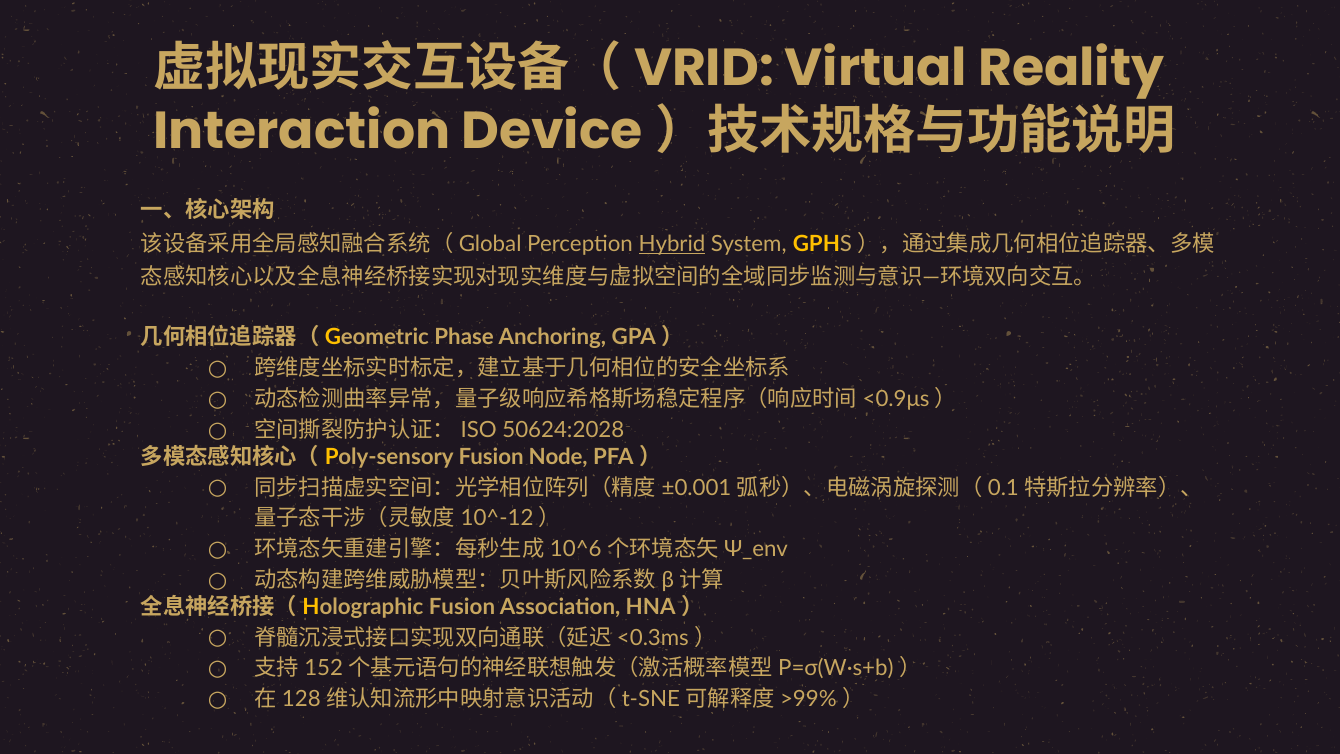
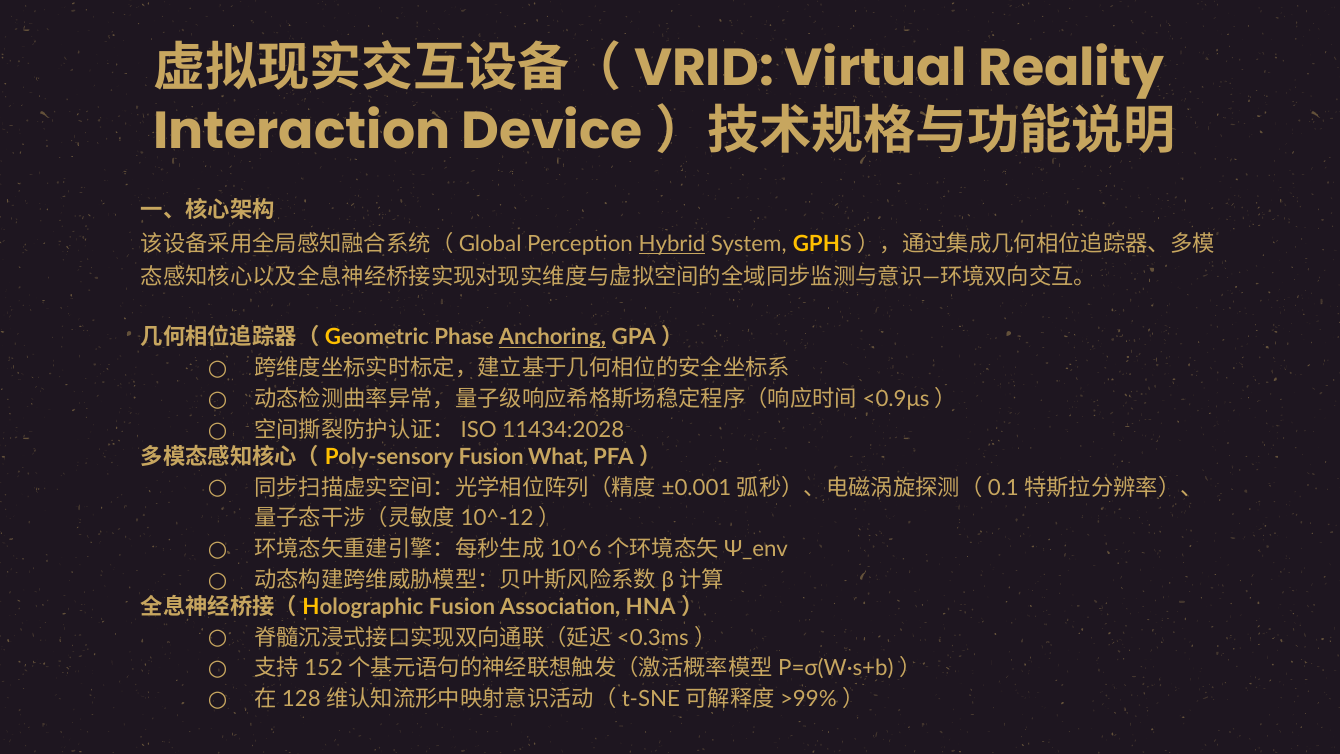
Anchoring underline: none -> present
50624:2028: 50624:2028 -> 11434:2028
Node: Node -> What
